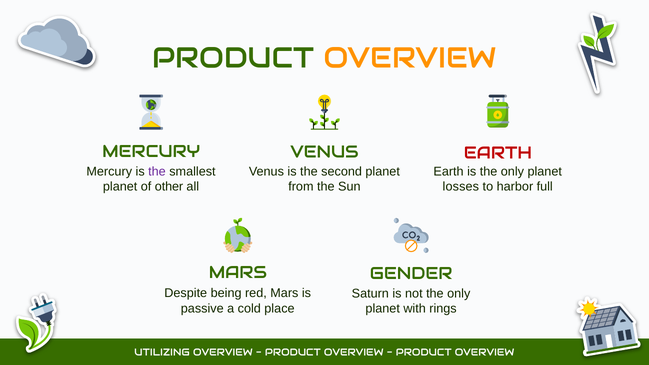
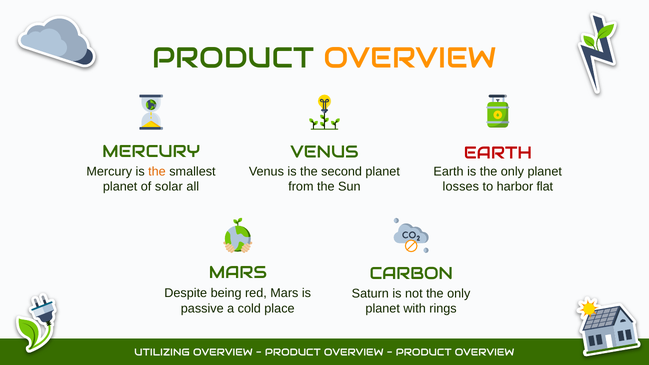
the at (157, 171) colour: purple -> orange
other: other -> solar
full: full -> flat
GENDER: GENDER -> CARBON
